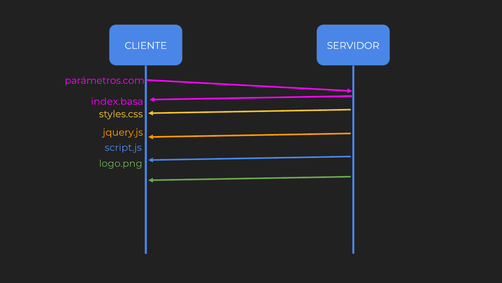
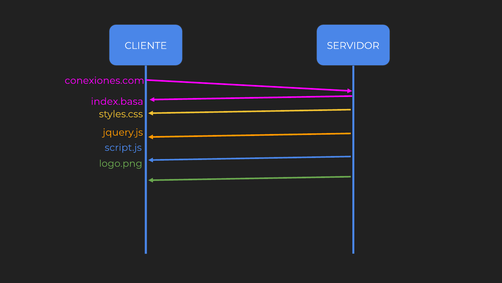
parámetros.com: parámetros.com -> conexiones.com
